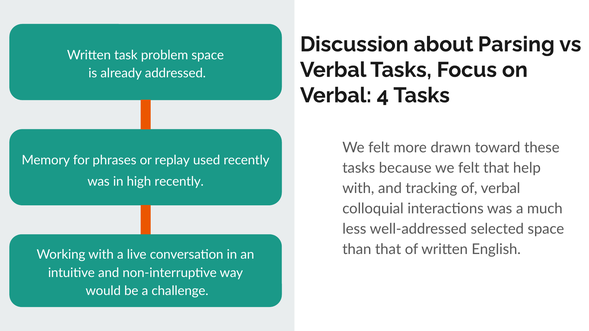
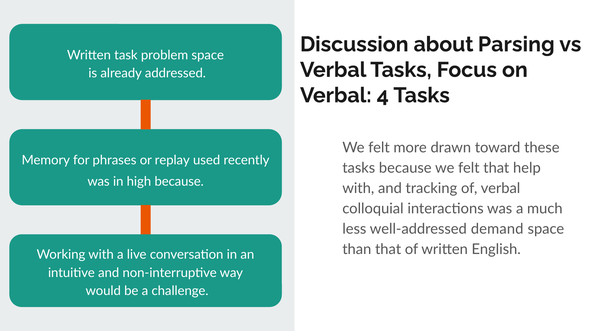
high recently: recently -> because
selected: selected -> demand
